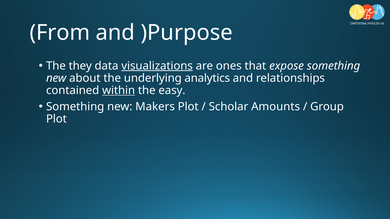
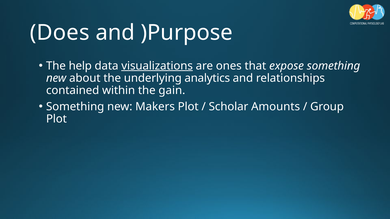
From: From -> Does
they: they -> help
within underline: present -> none
easy: easy -> gain
